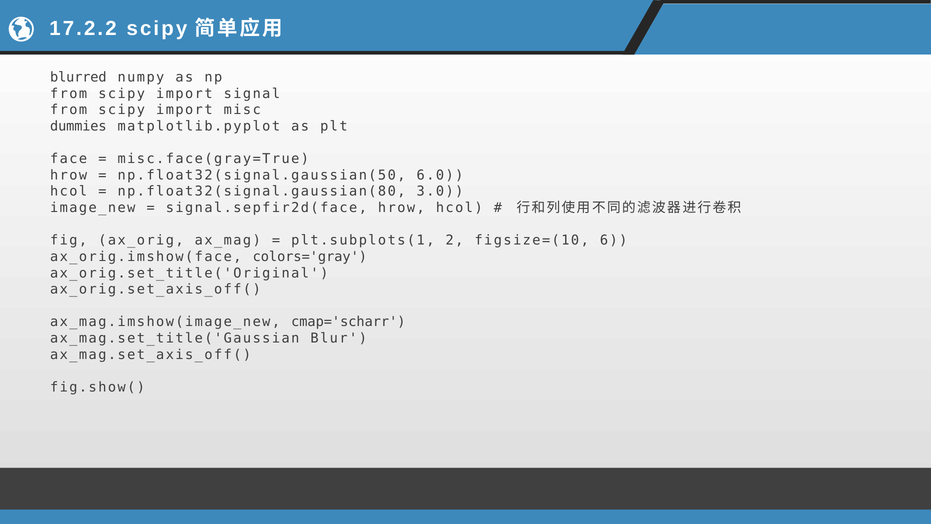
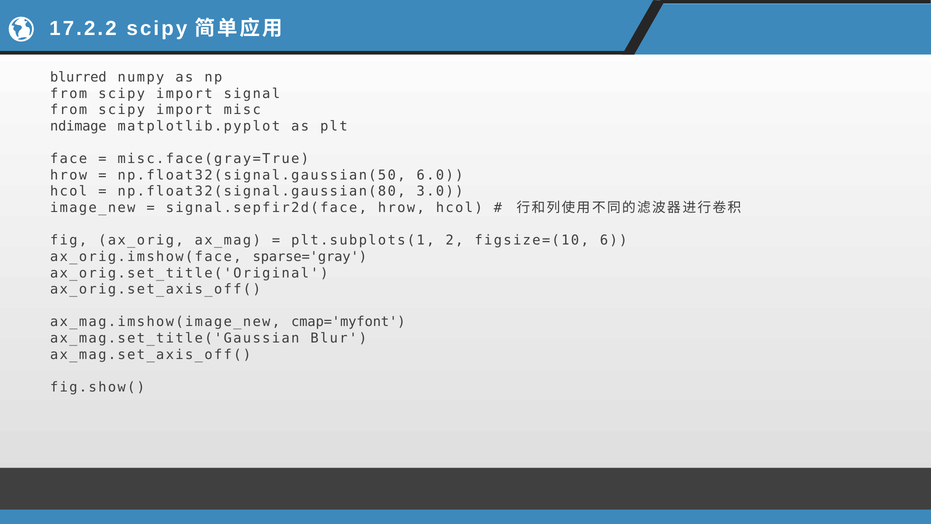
dummies: dummies -> ndimage
colors='gray: colors='gray -> sparse='gray
cmap='scharr: cmap='scharr -> cmap='myfont
